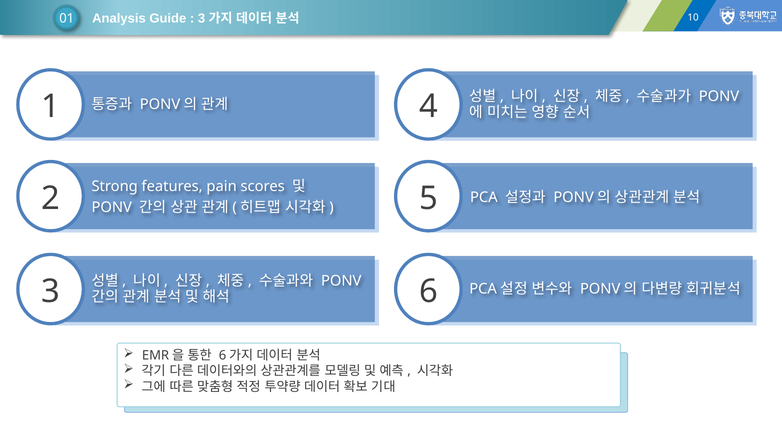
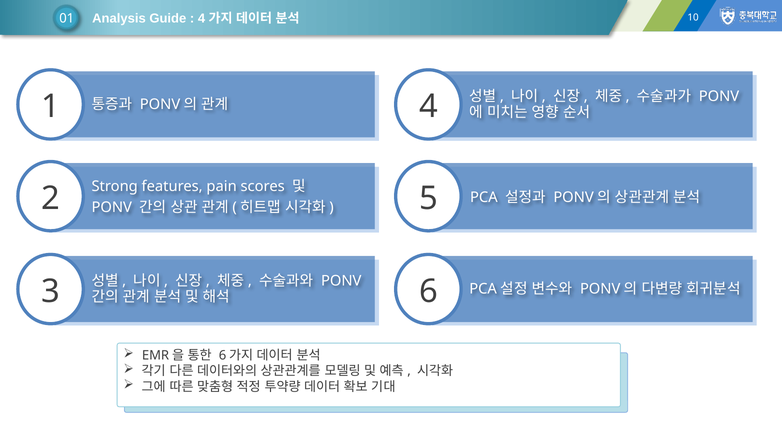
3 at (202, 19): 3 -> 4
